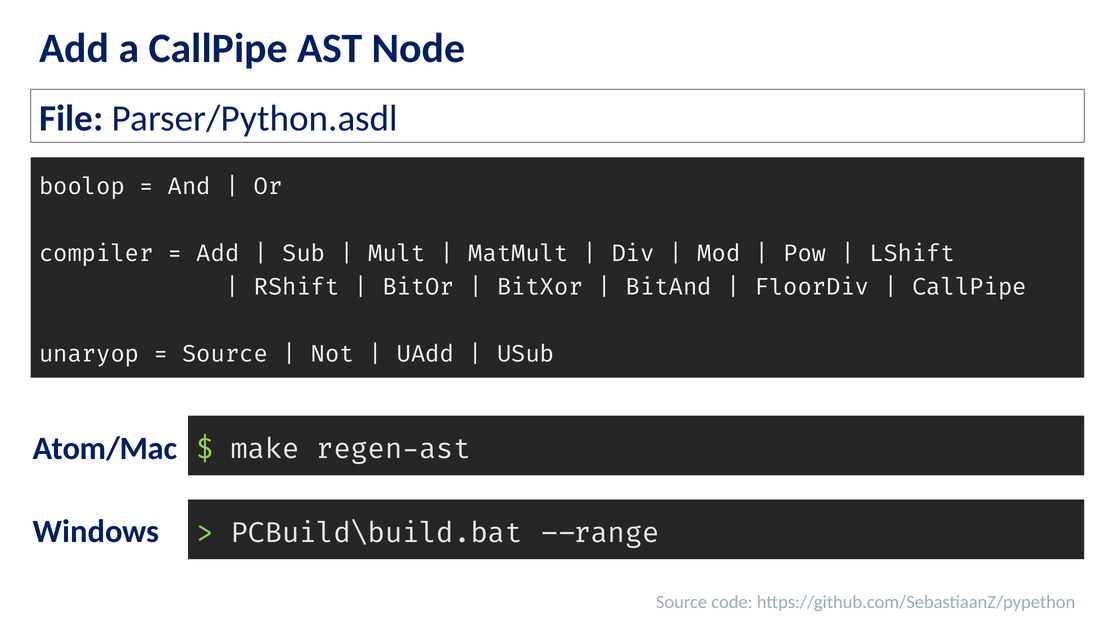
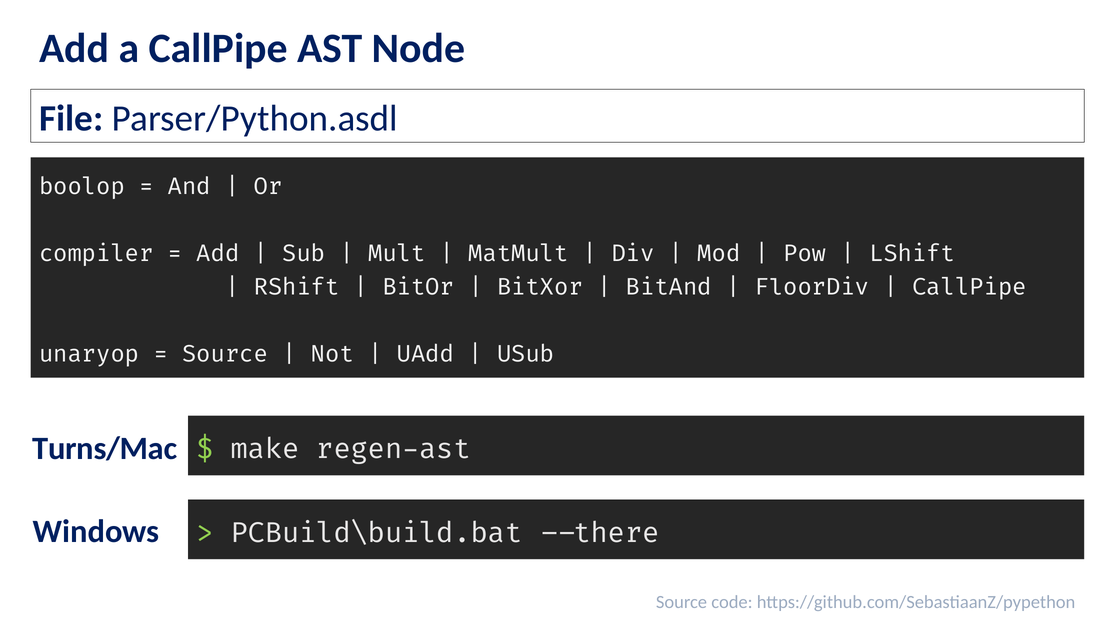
Atom/Mac: Atom/Mac -> Turns/Mac
--range: --range -> --there
